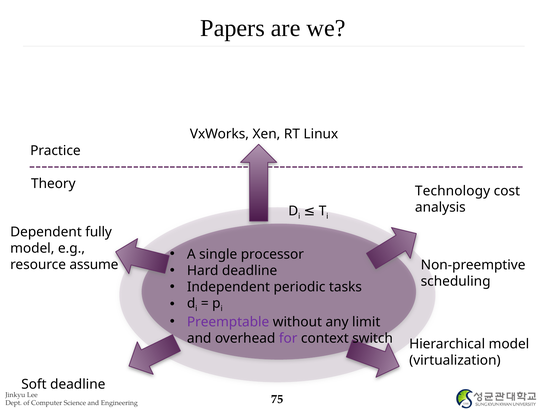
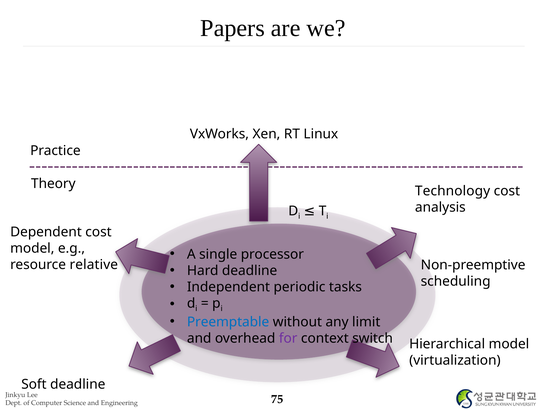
Dependent fully: fully -> cost
assume: assume -> relative
Preemptable colour: purple -> blue
